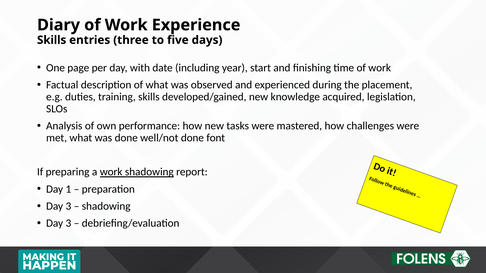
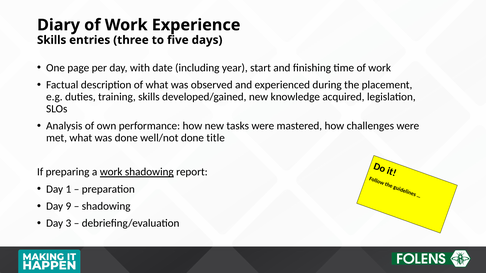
font: font -> title
3 at (68, 206): 3 -> 9
